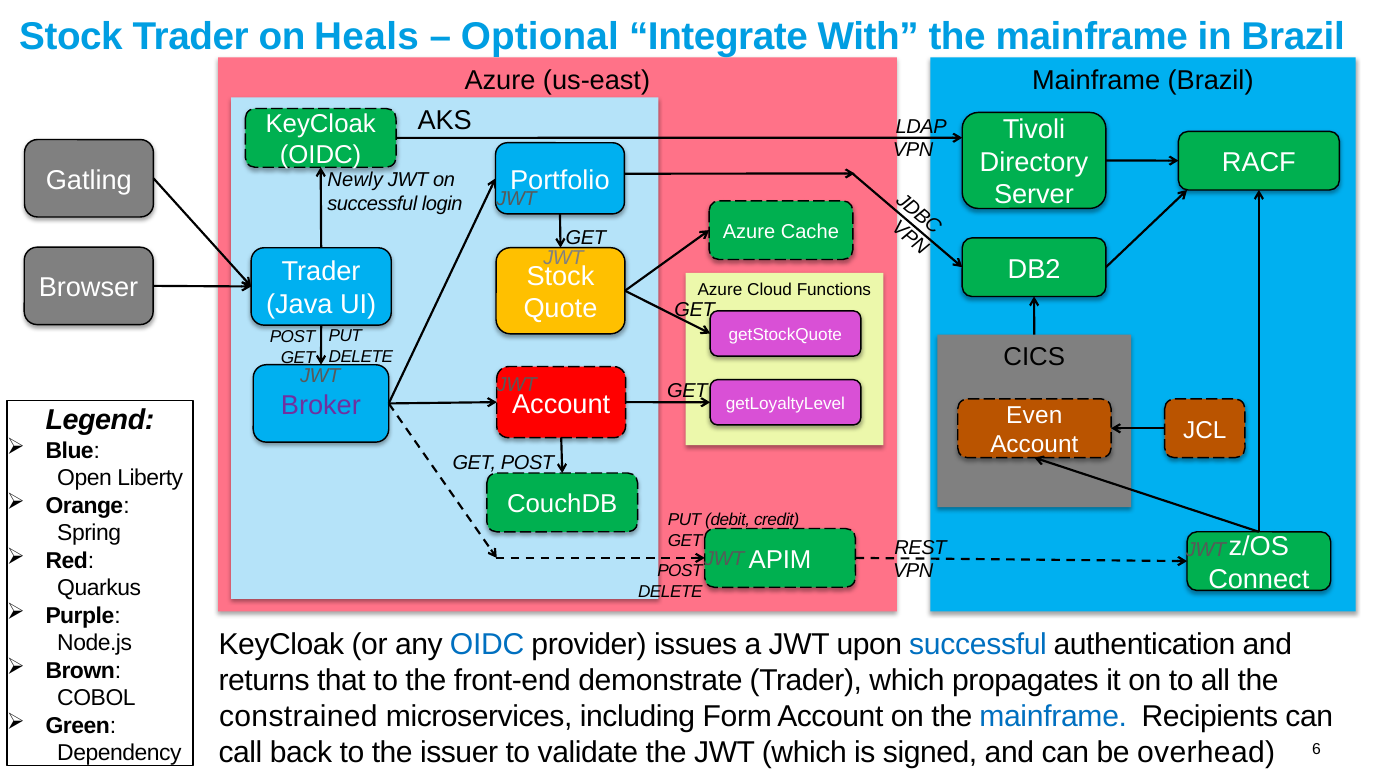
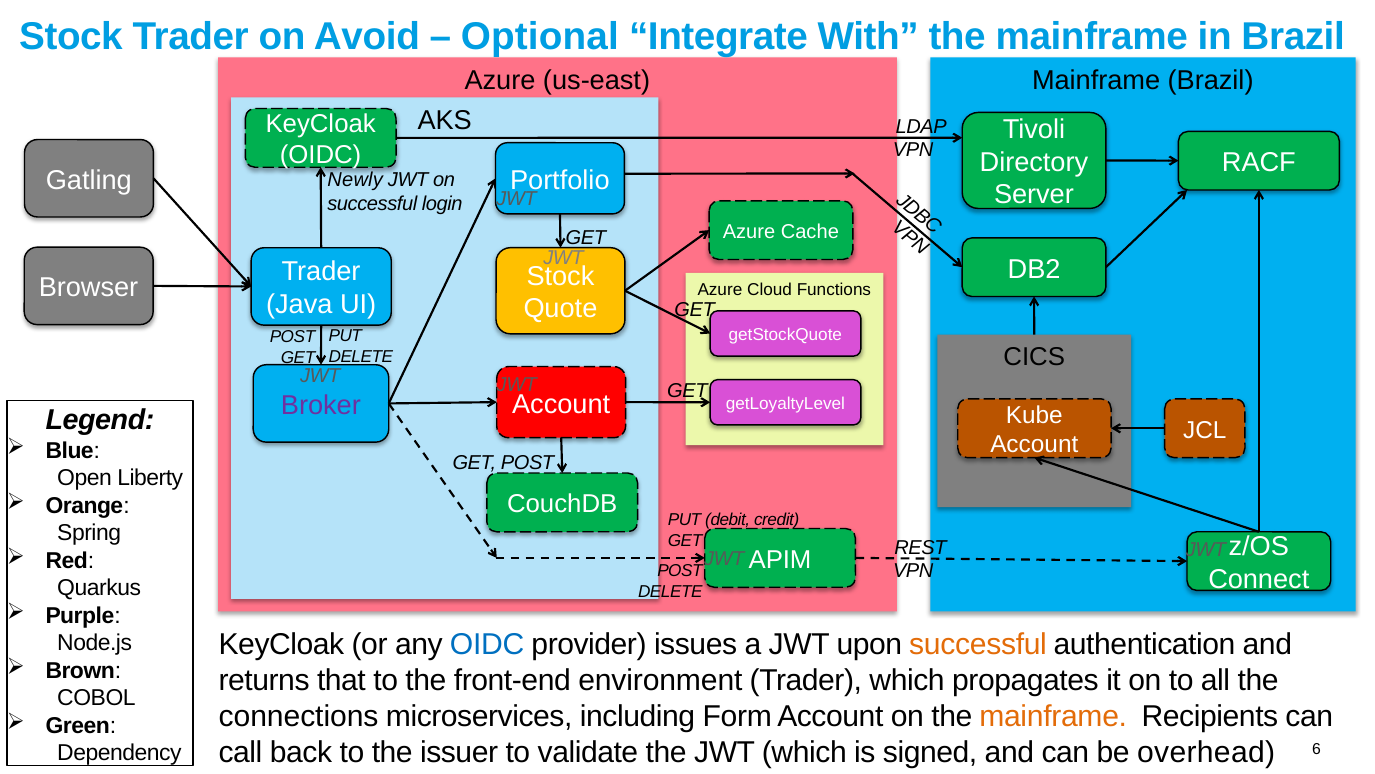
Heals: Heals -> Avoid
Even: Even -> Kube
successful at (978, 644) colour: blue -> orange
demonstrate: demonstrate -> environment
constrained: constrained -> connections
mainframe at (1053, 716) colour: blue -> orange
